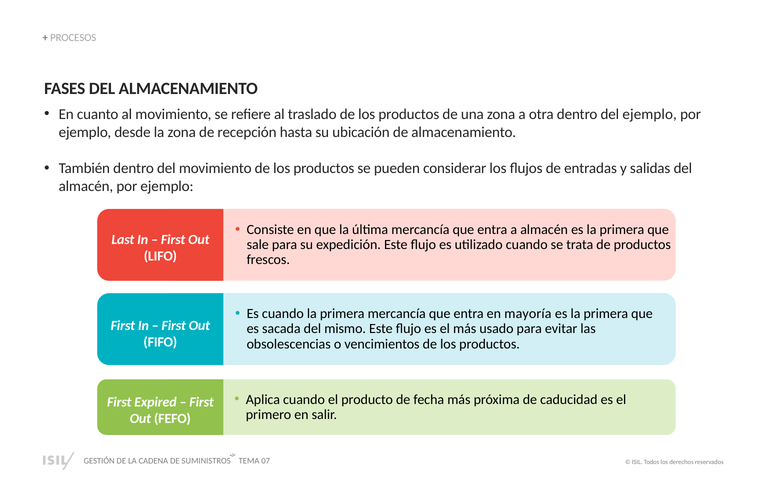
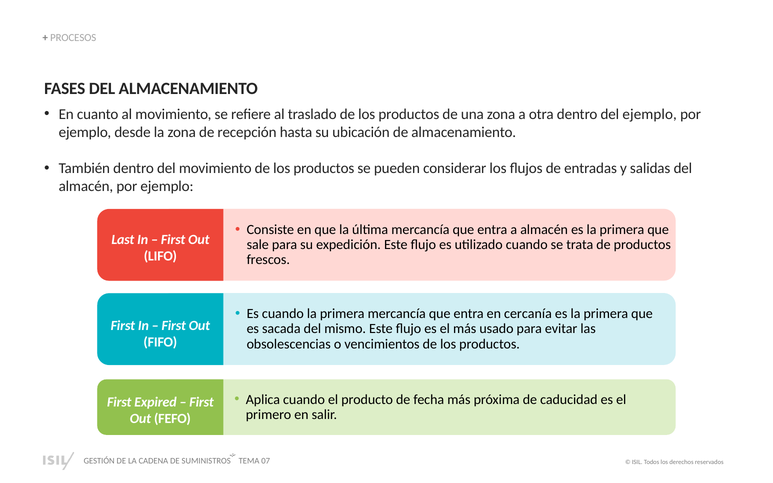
mayoría: mayoría -> cercanía
